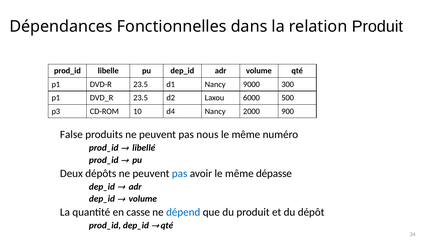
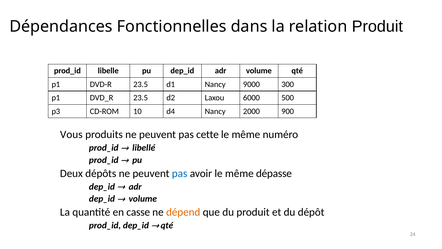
False: False -> Vous
nous: nous -> cette
dépend colour: blue -> orange
